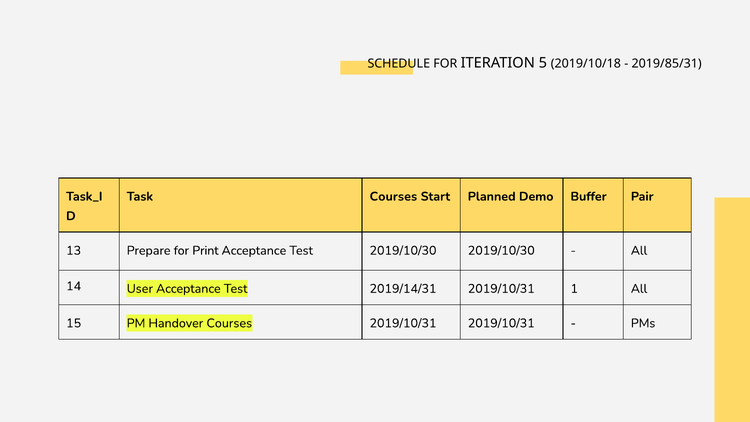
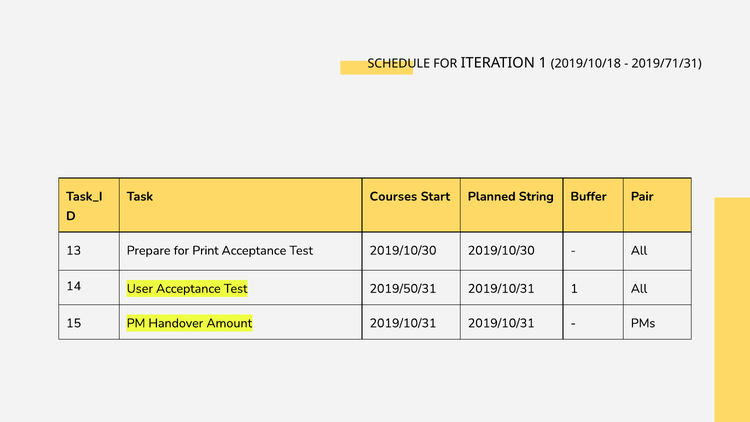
ITERATION 5: 5 -> 1
2019/85/31: 2019/85/31 -> 2019/71/31
Demo: Demo -> String
2019/14/31: 2019/14/31 -> 2019/50/31
Handover Courses: Courses -> Amount
